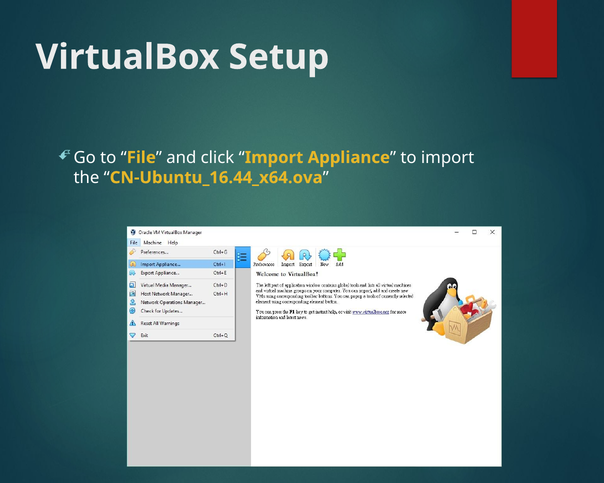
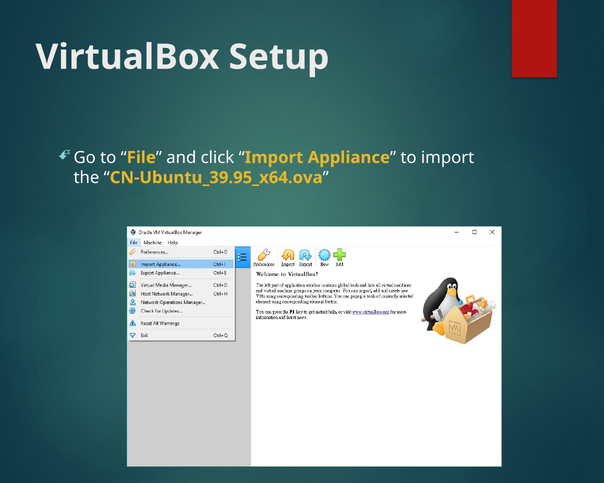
CN-Ubuntu_16.44_x64.ova: CN-Ubuntu_16.44_x64.ova -> CN-Ubuntu_39.95_x64.ova
